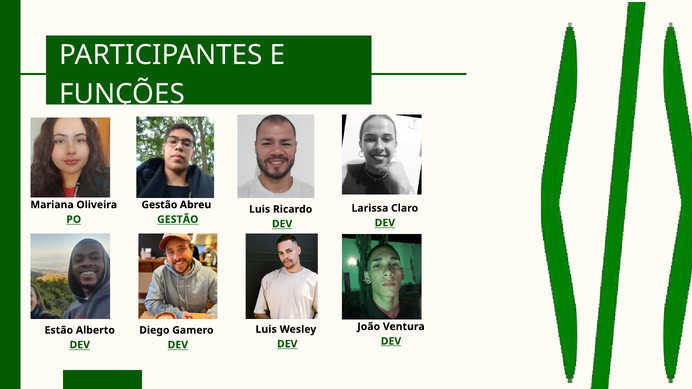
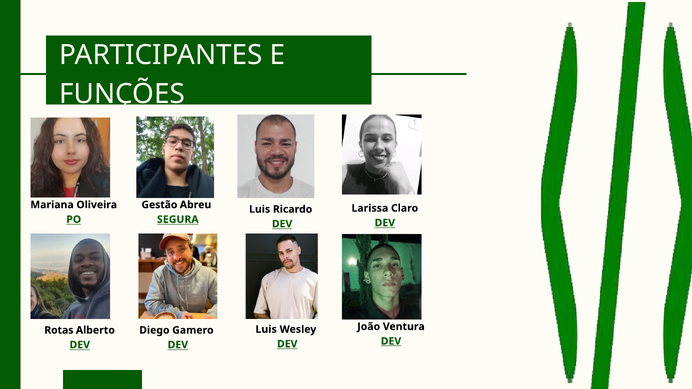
GESTÃO at (178, 220): GESTÃO -> SEGURA
Estão: Estão -> Rotas
